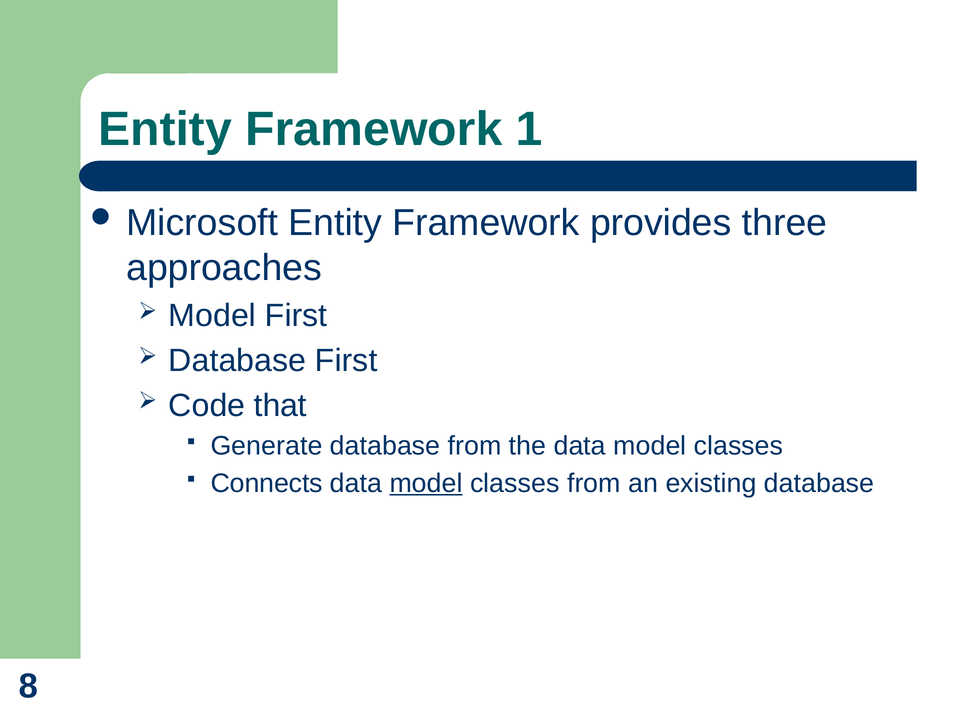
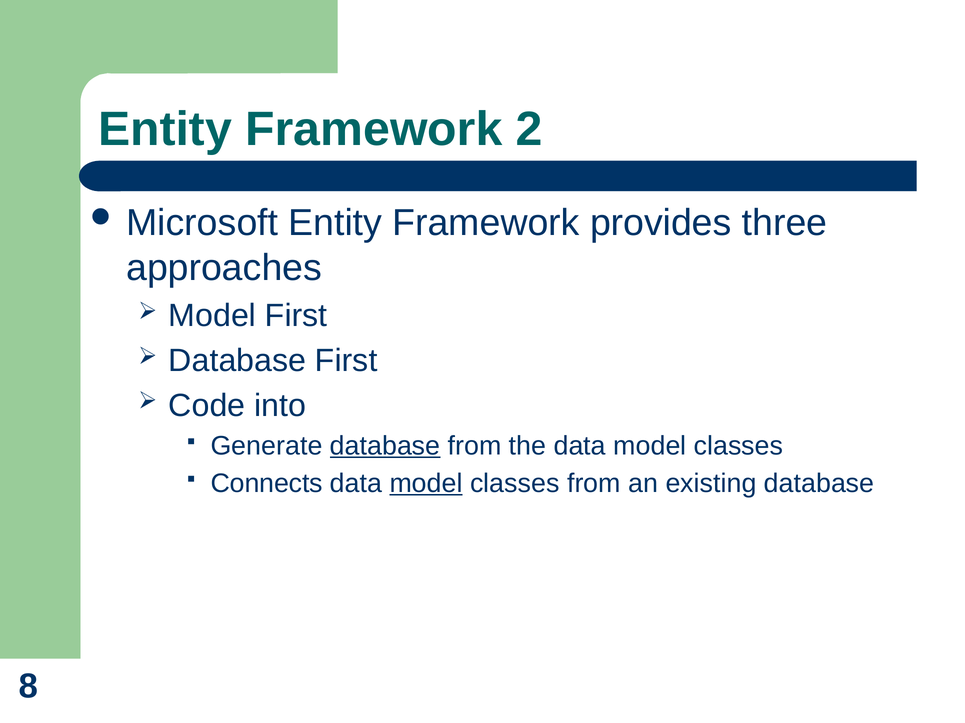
1: 1 -> 2
that: that -> into
database at (385, 446) underline: none -> present
